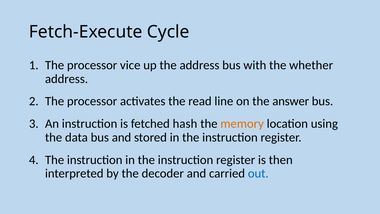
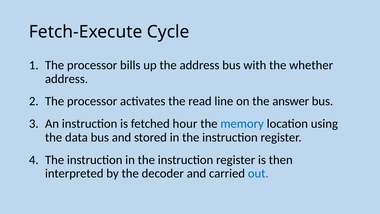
vice: vice -> bills
hash: hash -> hour
memory colour: orange -> blue
